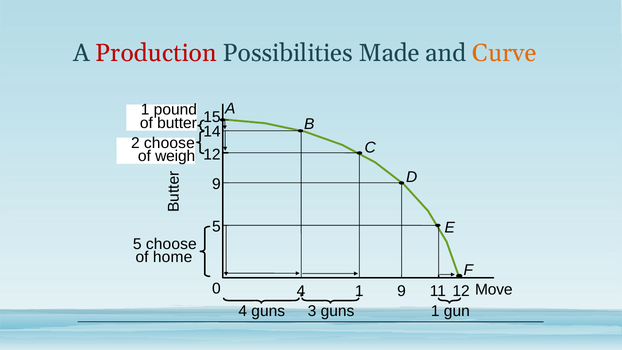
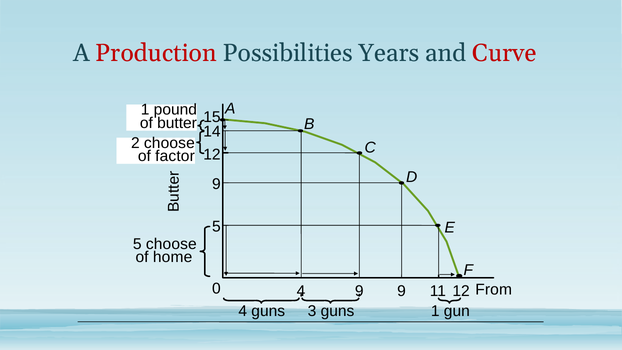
Made: Made -> Years
Curve colour: orange -> red
weigh: weigh -> factor
Move: Move -> From
4 1: 1 -> 9
